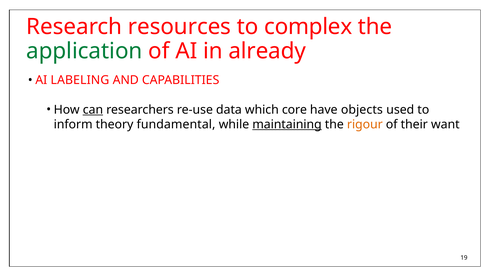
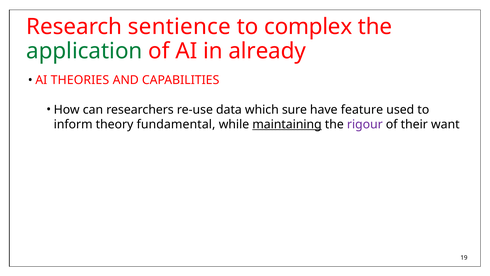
resources: resources -> sentience
LABELING: LABELING -> THEORIES
can underline: present -> none
core: core -> sure
objects: objects -> feature
rigour colour: orange -> purple
